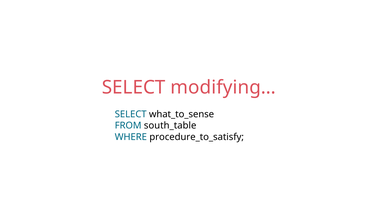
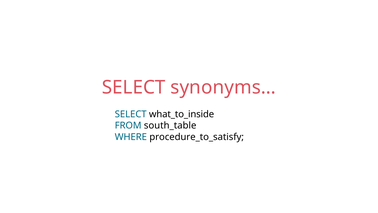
modifying…: modifying… -> synonyms…
what_to_sense: what_to_sense -> what_to_inside
